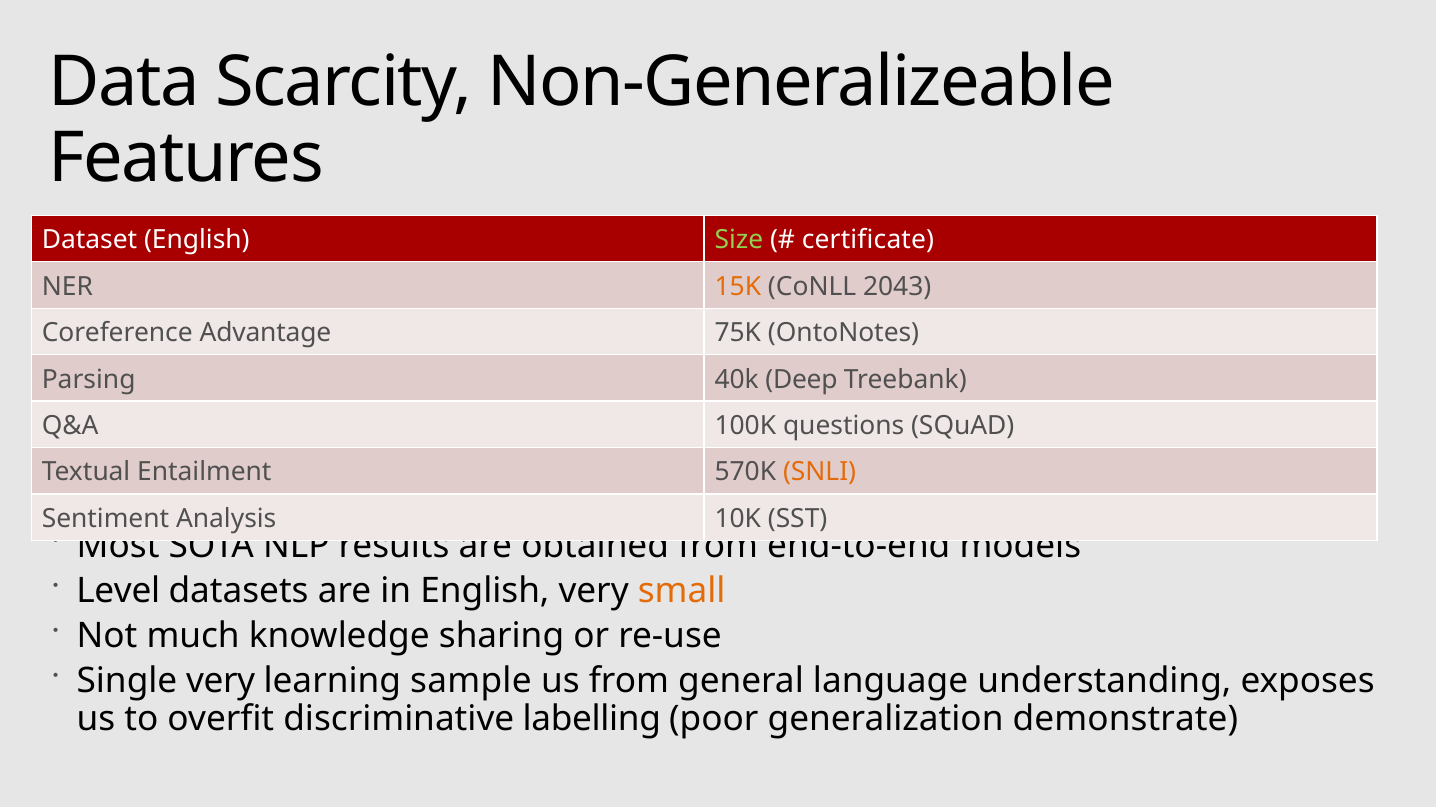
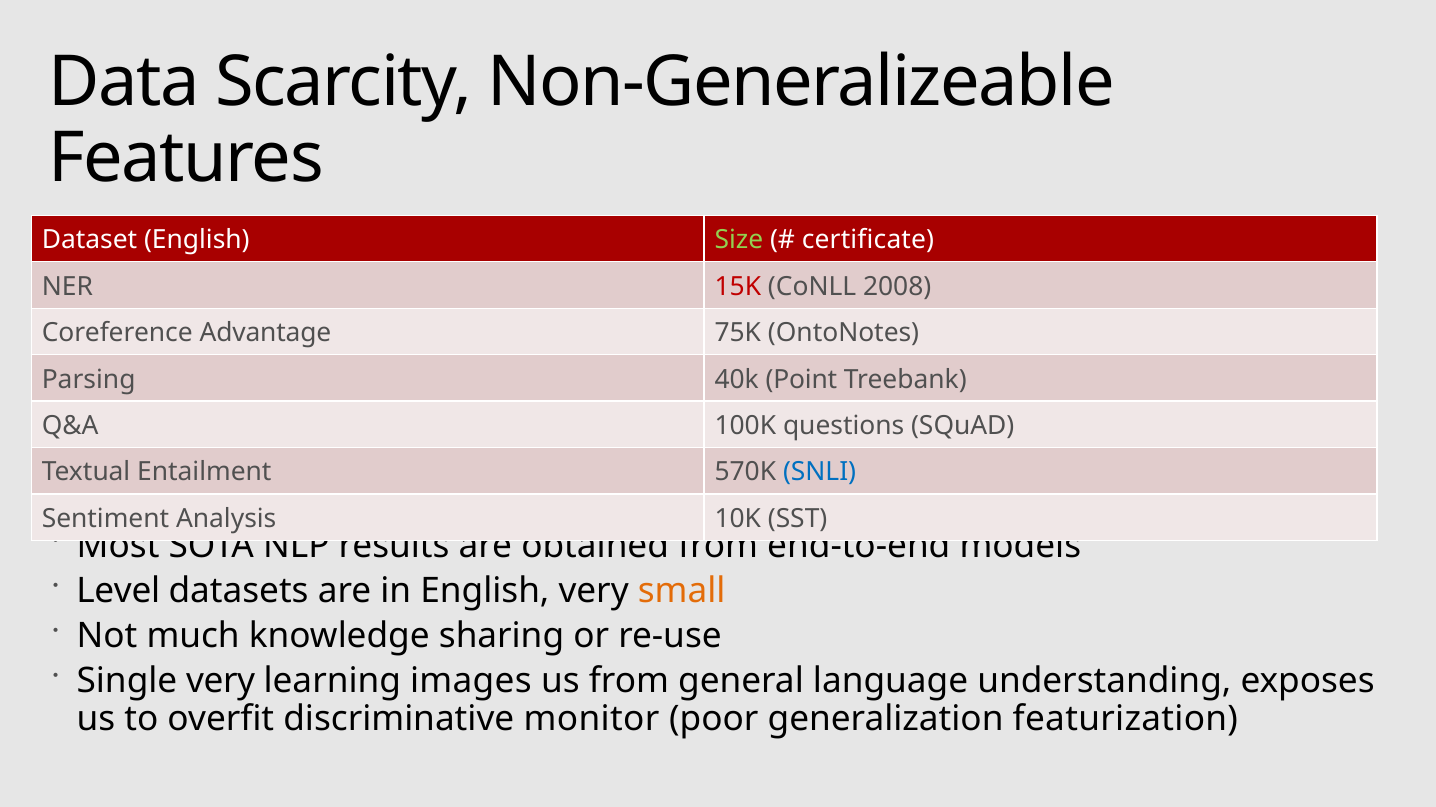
15K colour: orange -> red
2043: 2043 -> 2008
Deep: Deep -> Point
SNLI colour: orange -> blue
sample: sample -> images
labelling: labelling -> monitor
demonstrate: demonstrate -> featurization
